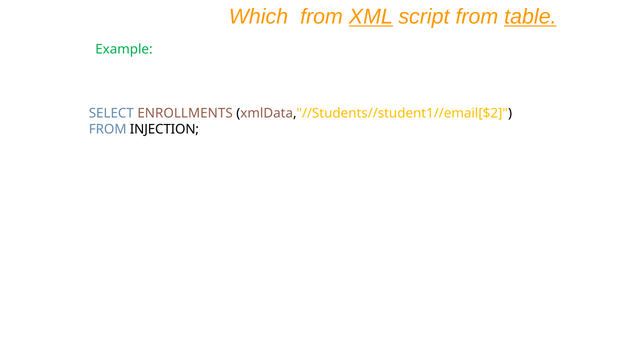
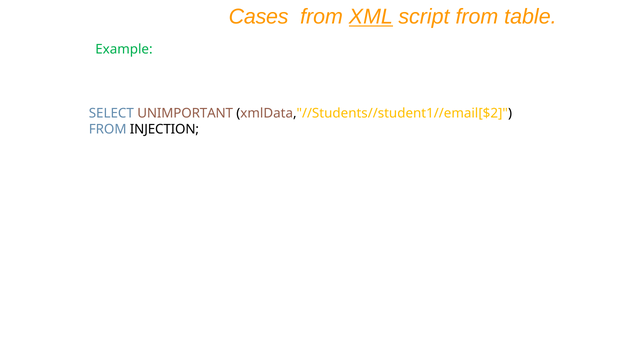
Which: Which -> Cases
table underline: present -> none
ENROLLMENTS: ENROLLMENTS -> UNIMPORTANT
